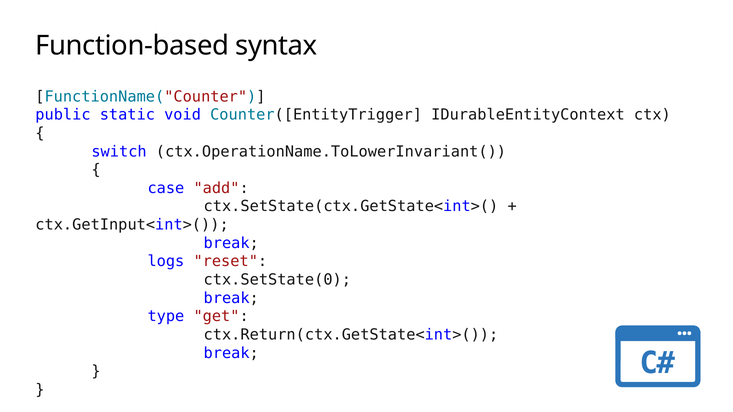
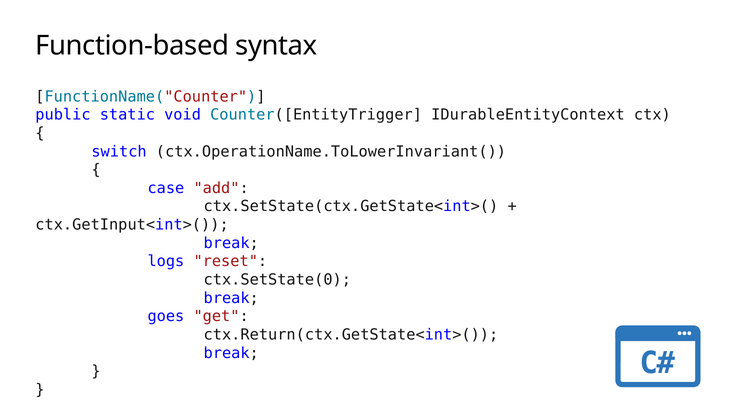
type: type -> goes
